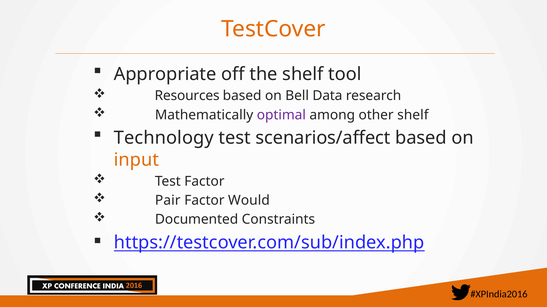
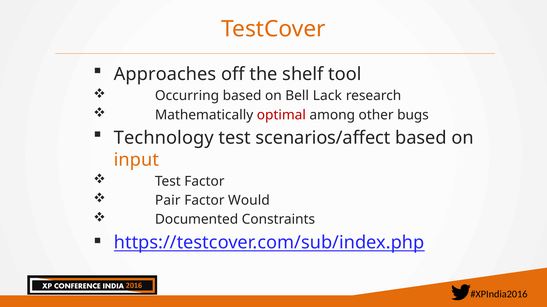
Appropriate: Appropriate -> Approaches
Resources: Resources -> Occurring
Data: Data -> Lack
optimal colour: purple -> red
other shelf: shelf -> bugs
